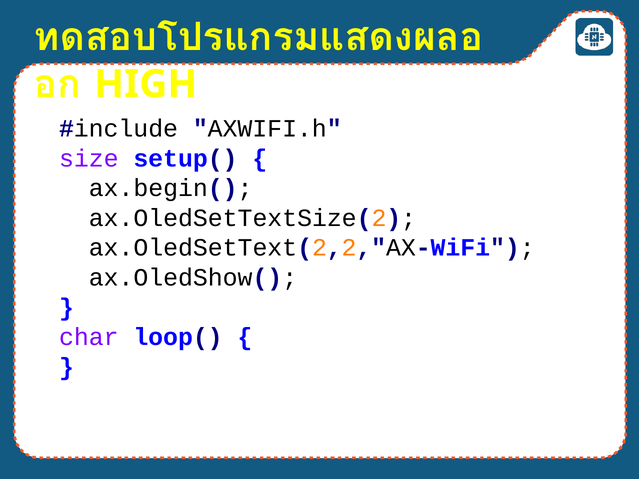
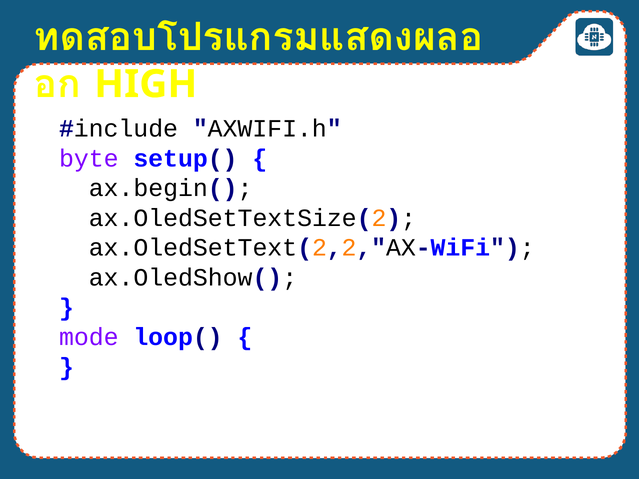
size: size -> byte
char: char -> mode
